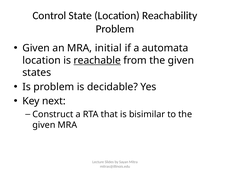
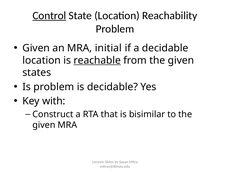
Control underline: none -> present
a automata: automata -> decidable
next: next -> with
